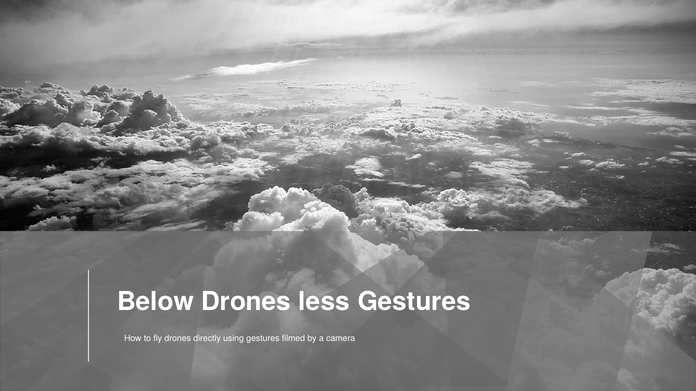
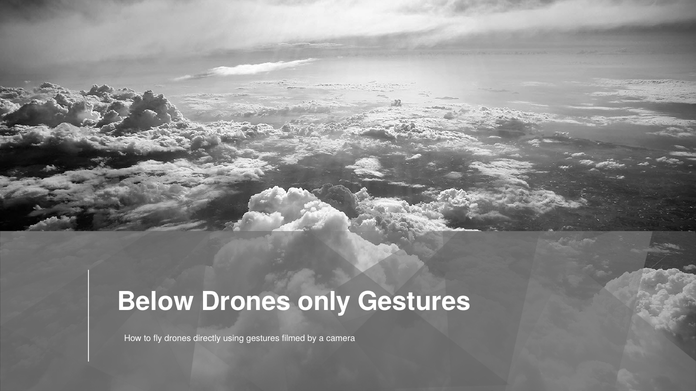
less: less -> only
